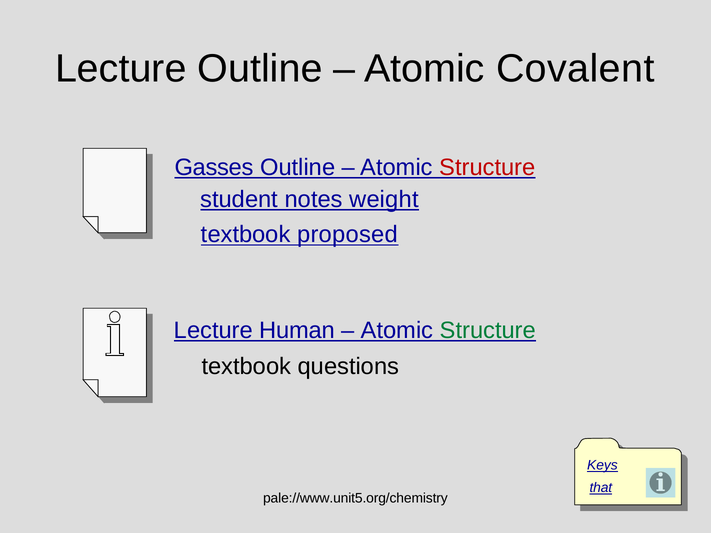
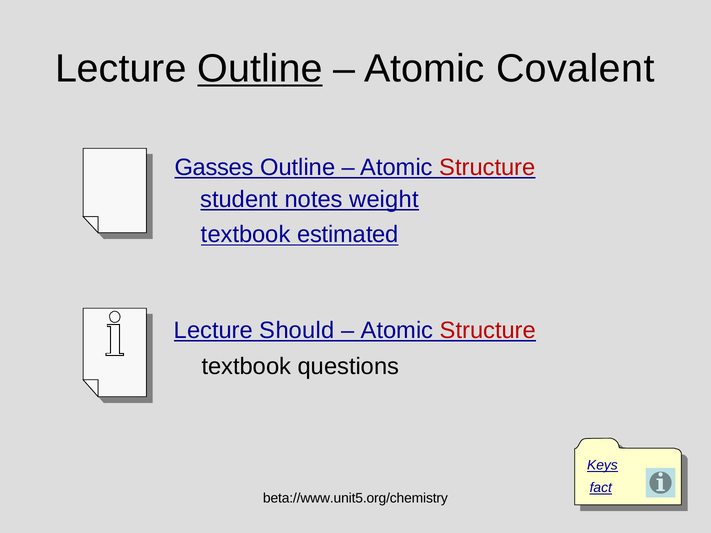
Outline at (260, 69) underline: none -> present
proposed: proposed -> estimated
Human: Human -> Should
Structure at (488, 330) colour: green -> red
that: that -> fact
pale://www.unit5.org/chemistry: pale://www.unit5.org/chemistry -> beta://www.unit5.org/chemistry
